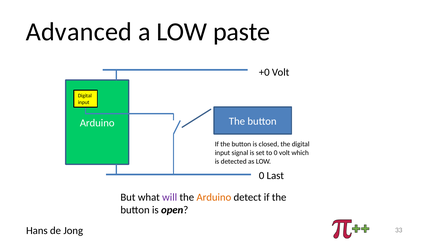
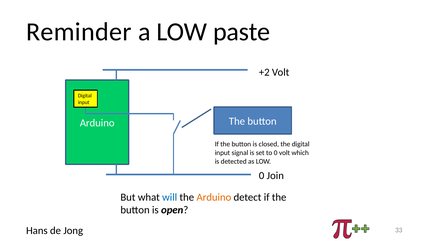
Advanced: Advanced -> Reminder
+0: +0 -> +2
Last: Last -> Join
will colour: purple -> blue
